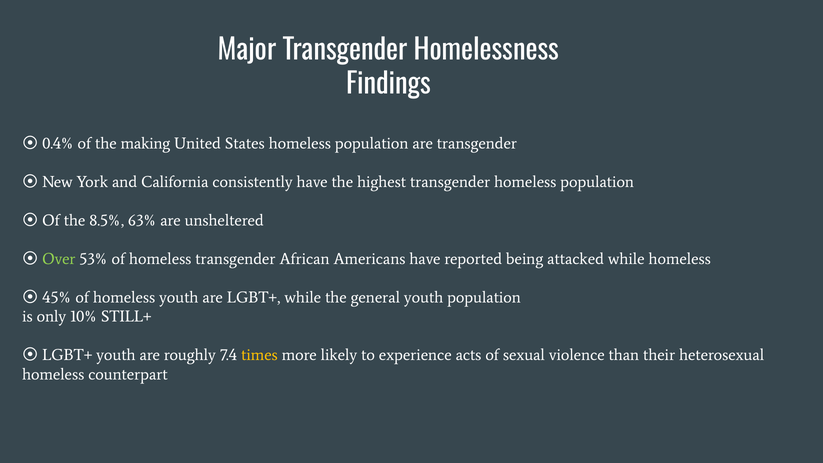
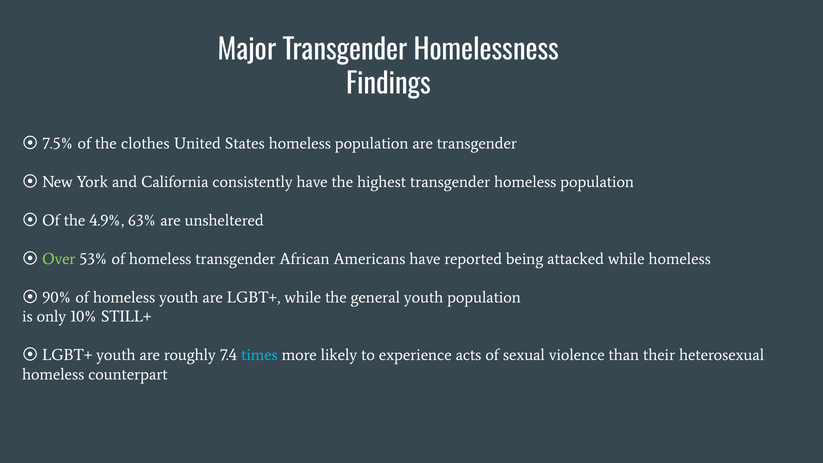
0.4%: 0.4% -> 7.5%
making: making -> clothes
8.5%: 8.5% -> 4.9%
45%: 45% -> 90%
times colour: yellow -> light blue
